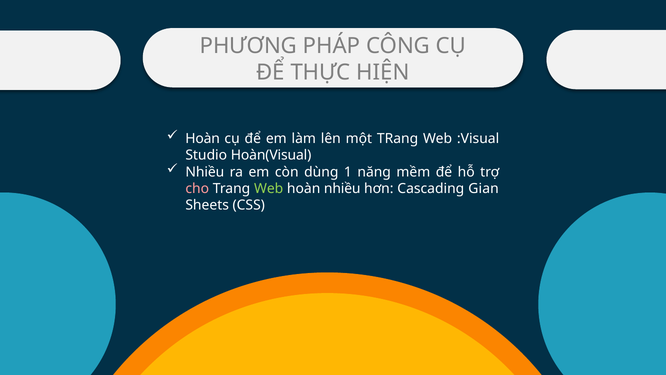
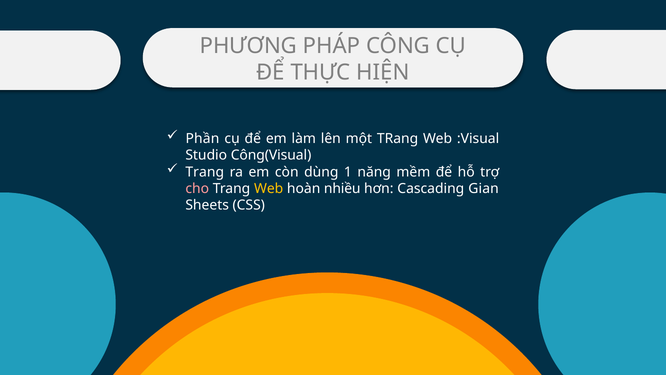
Hoàn at (203, 139): Hoàn -> Phần
Hoàn(Visual: Hoàn(Visual -> Công(Visual
Nhiều at (205, 172): Nhiều -> Trang
Web at (269, 188) colour: light green -> yellow
